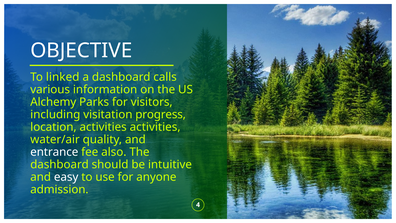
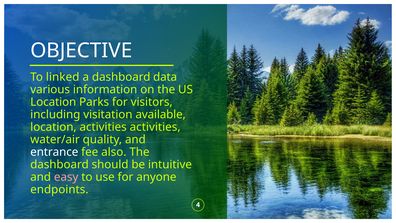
calls: calls -> data
Alchemy at (53, 102): Alchemy -> Location
progress: progress -> available
easy colour: white -> pink
admission: admission -> endpoints
